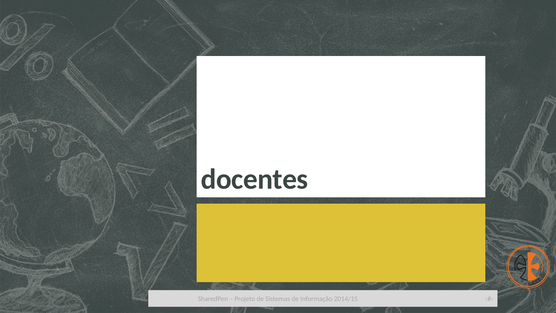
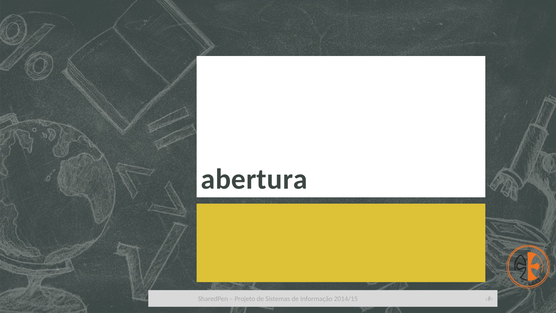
docentes: docentes -> abertura
